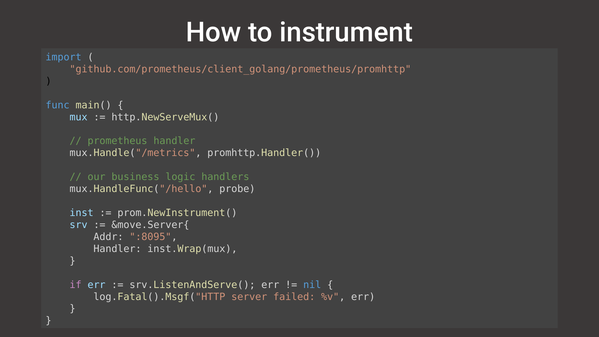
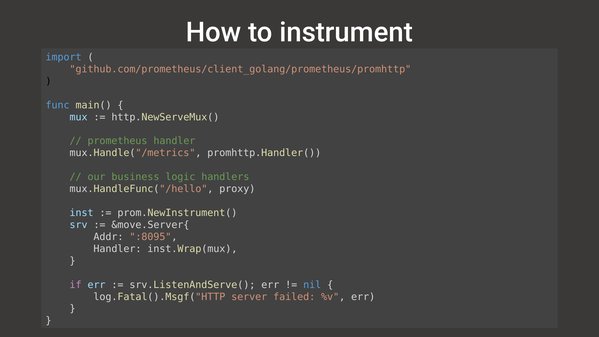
probe: probe -> proxy
